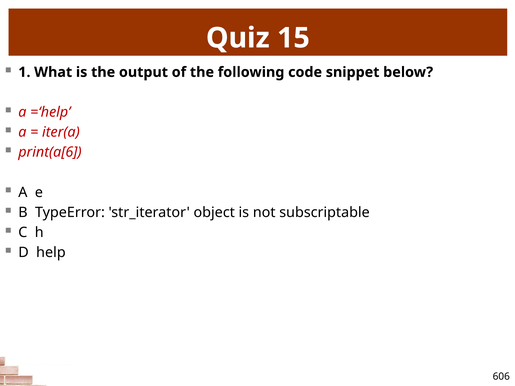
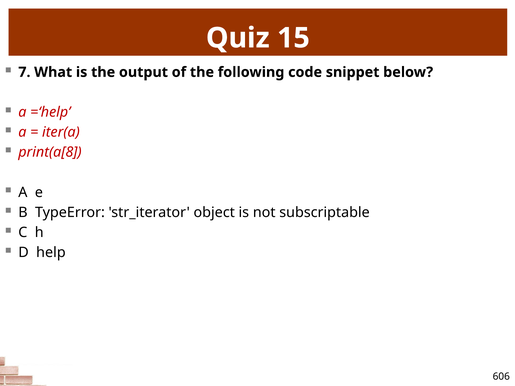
1: 1 -> 7
print(a[6: print(a[6 -> print(a[8
